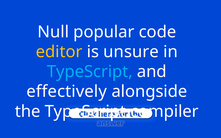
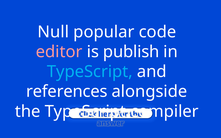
editor colour: yellow -> pink
unsure: unsure -> publish
effectively: effectively -> references
